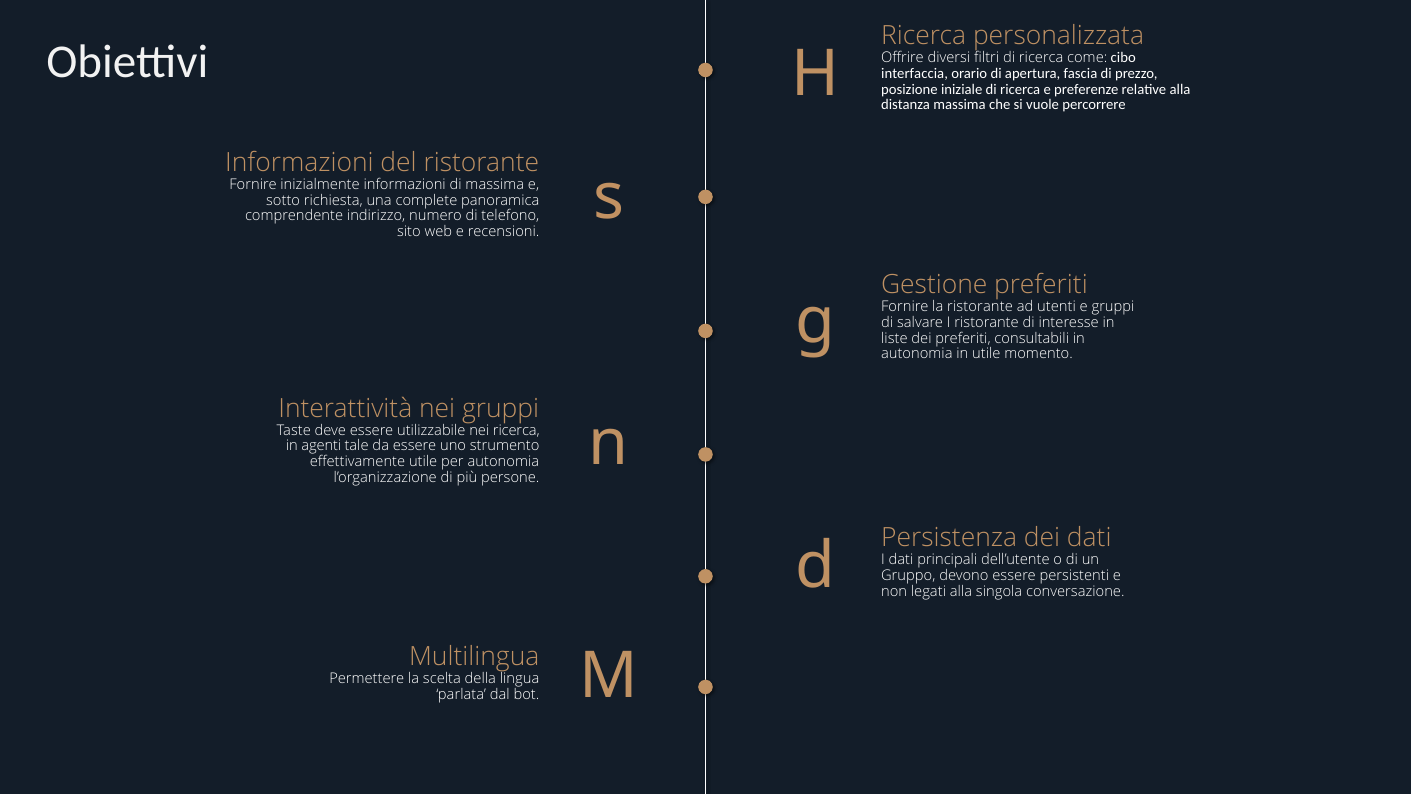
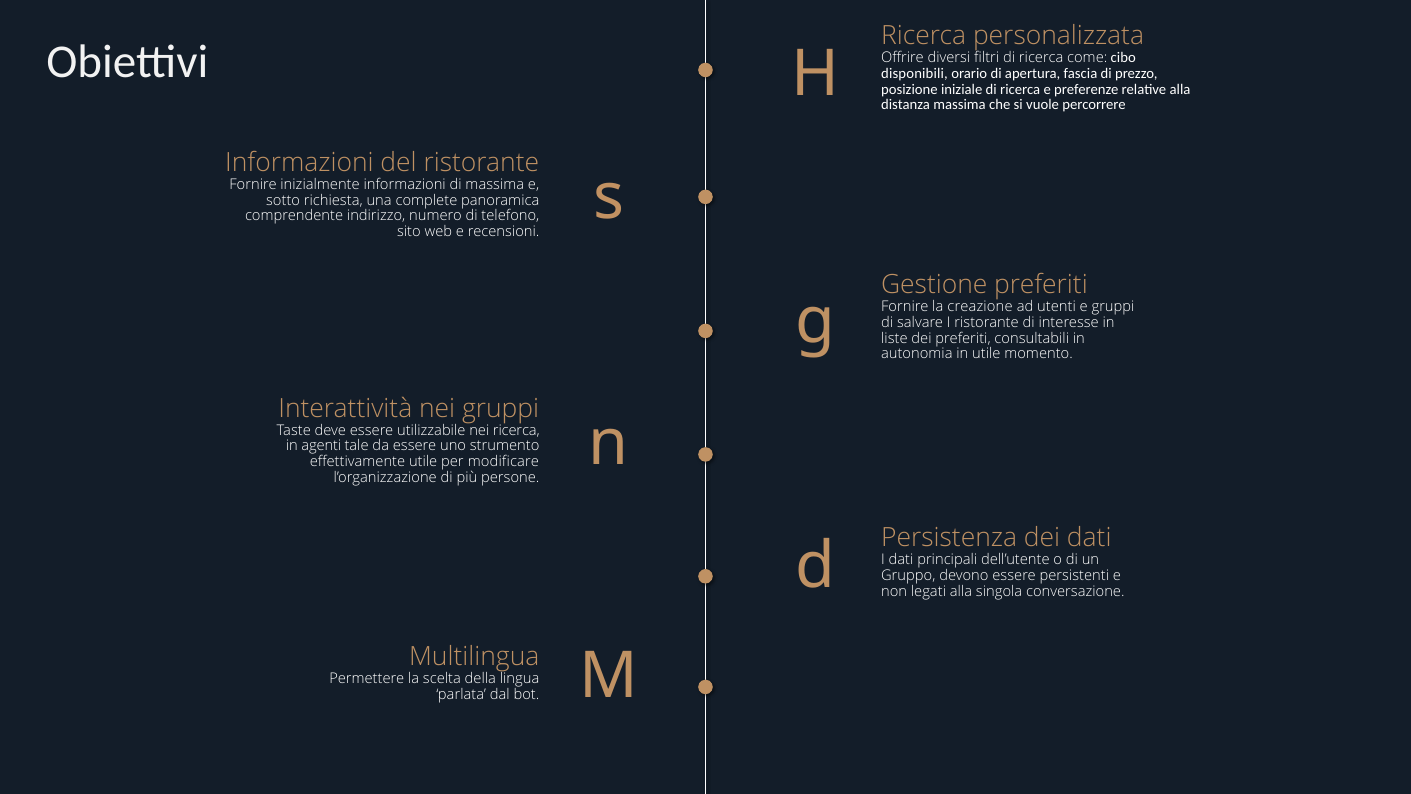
interfaccia: interfaccia -> disponibili
la ristorante: ristorante -> creazione
per autonomia: autonomia -> modificare
